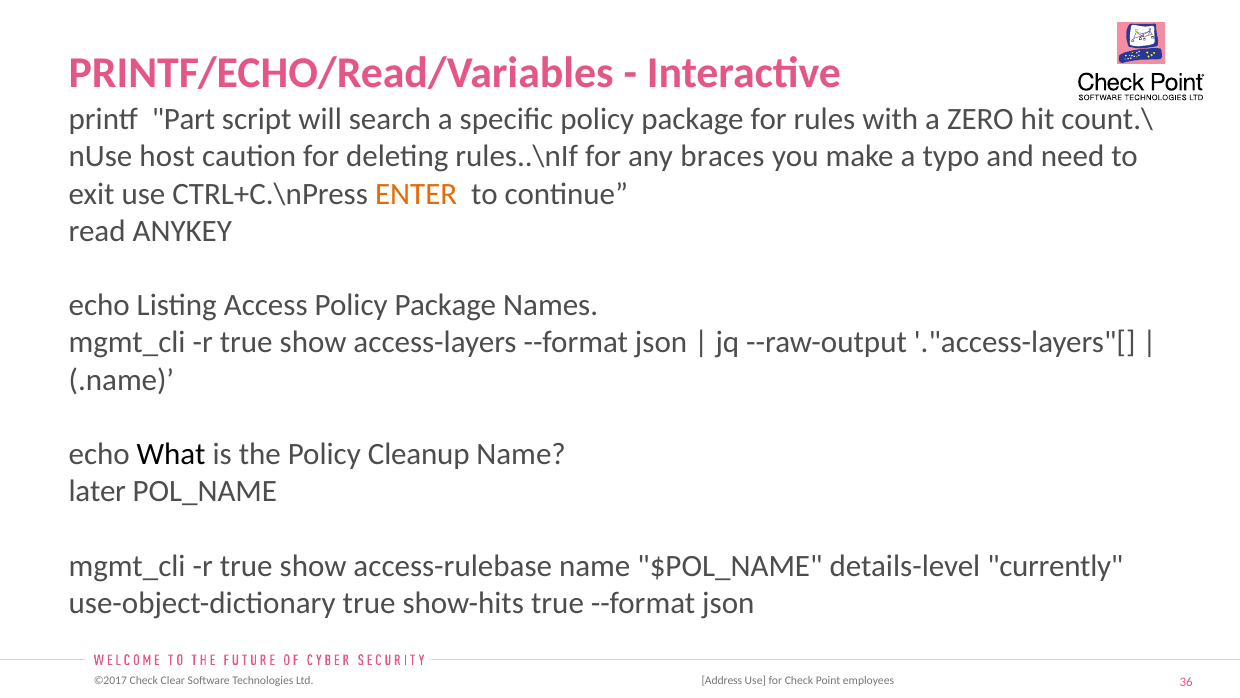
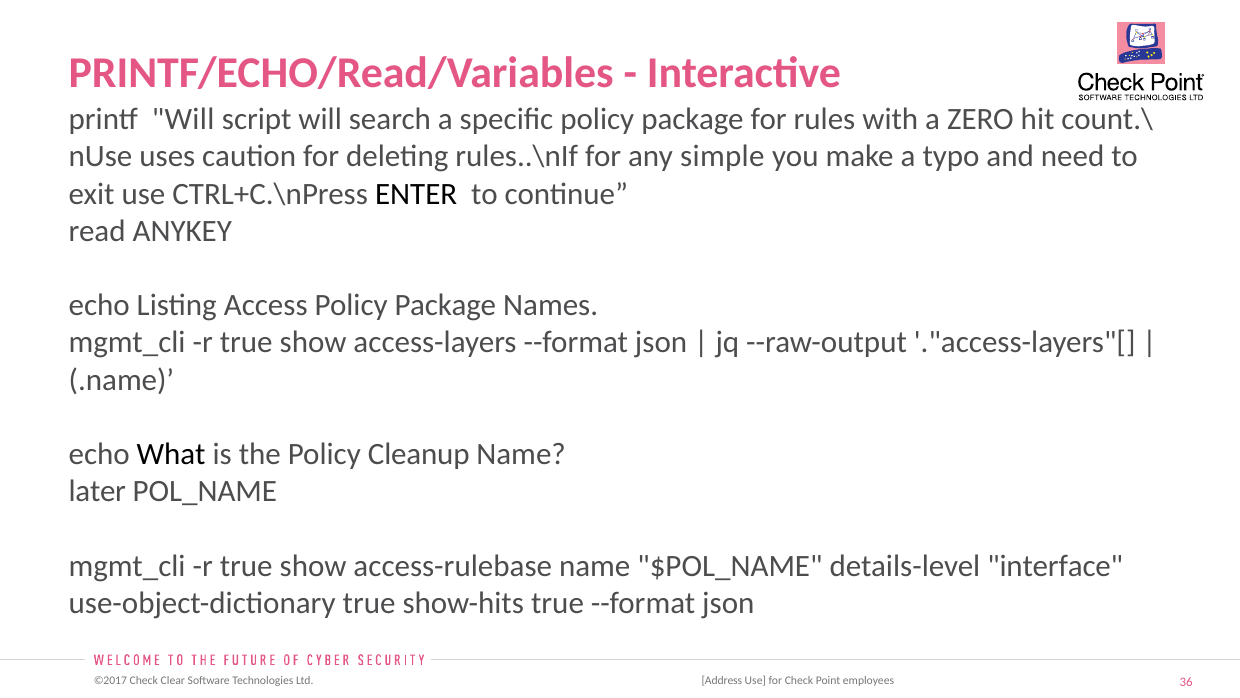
printf Part: Part -> Will
host: host -> uses
braces: braces -> simple
ENTER colour: orange -> black
currently: currently -> interface
